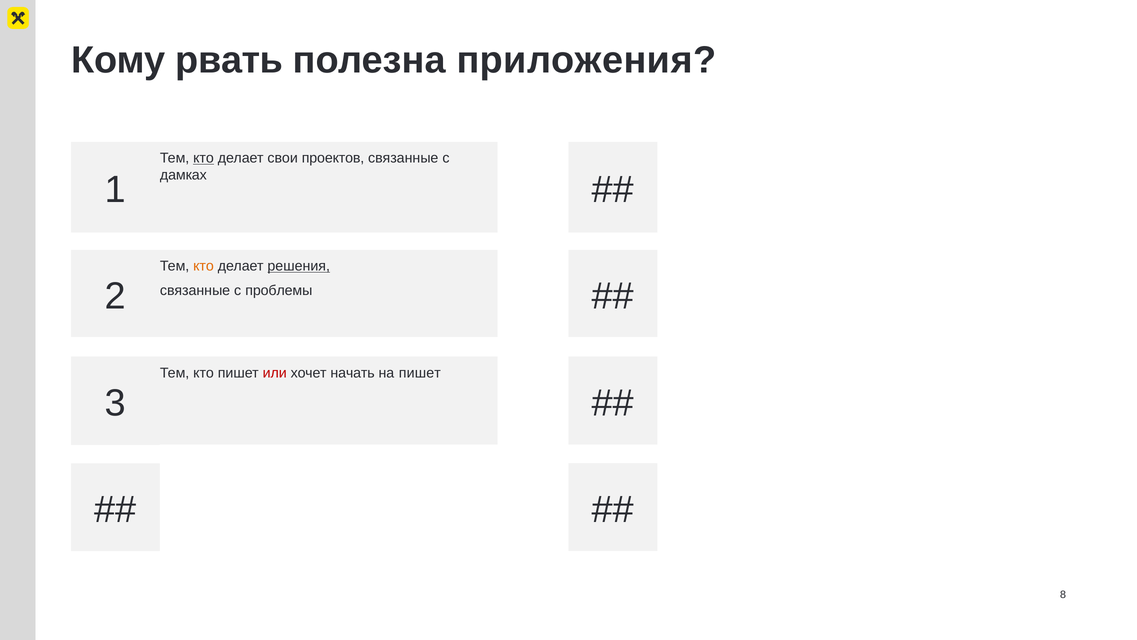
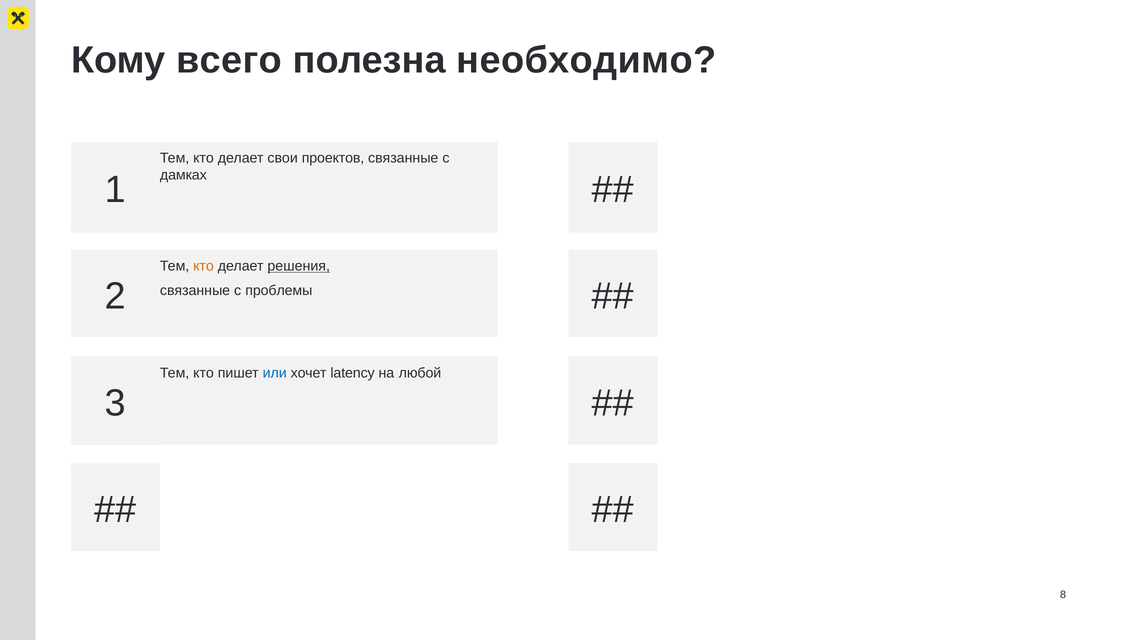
рвать: рвать -> всего
приложения: приложения -> необходимо
кто at (204, 158) underline: present -> none
или colour: red -> blue
начать: начать -> latency
на пишет: пишет -> любой
